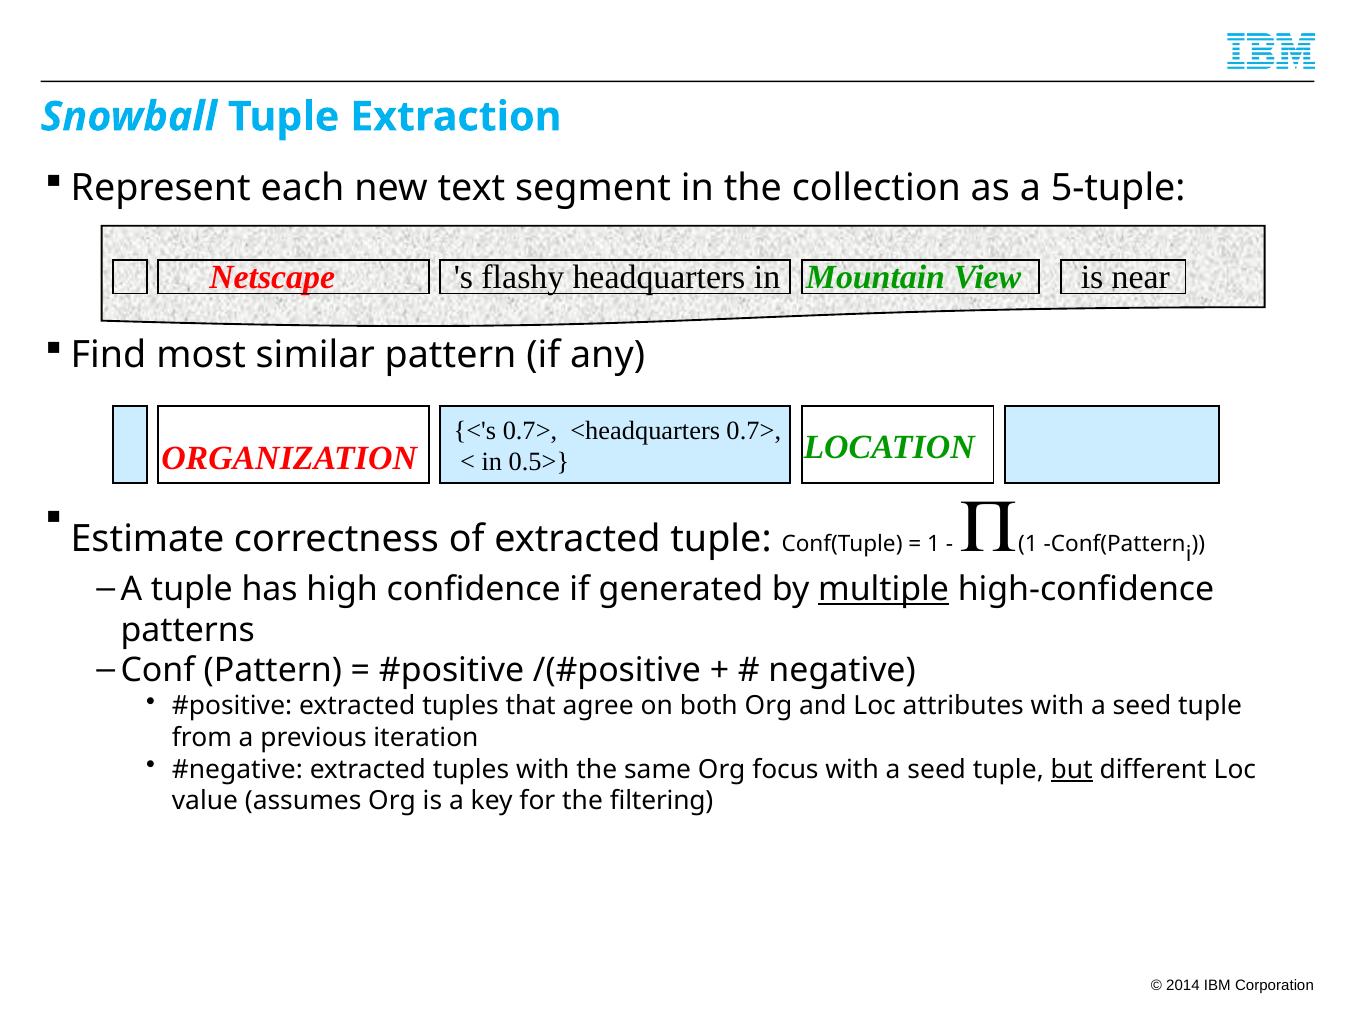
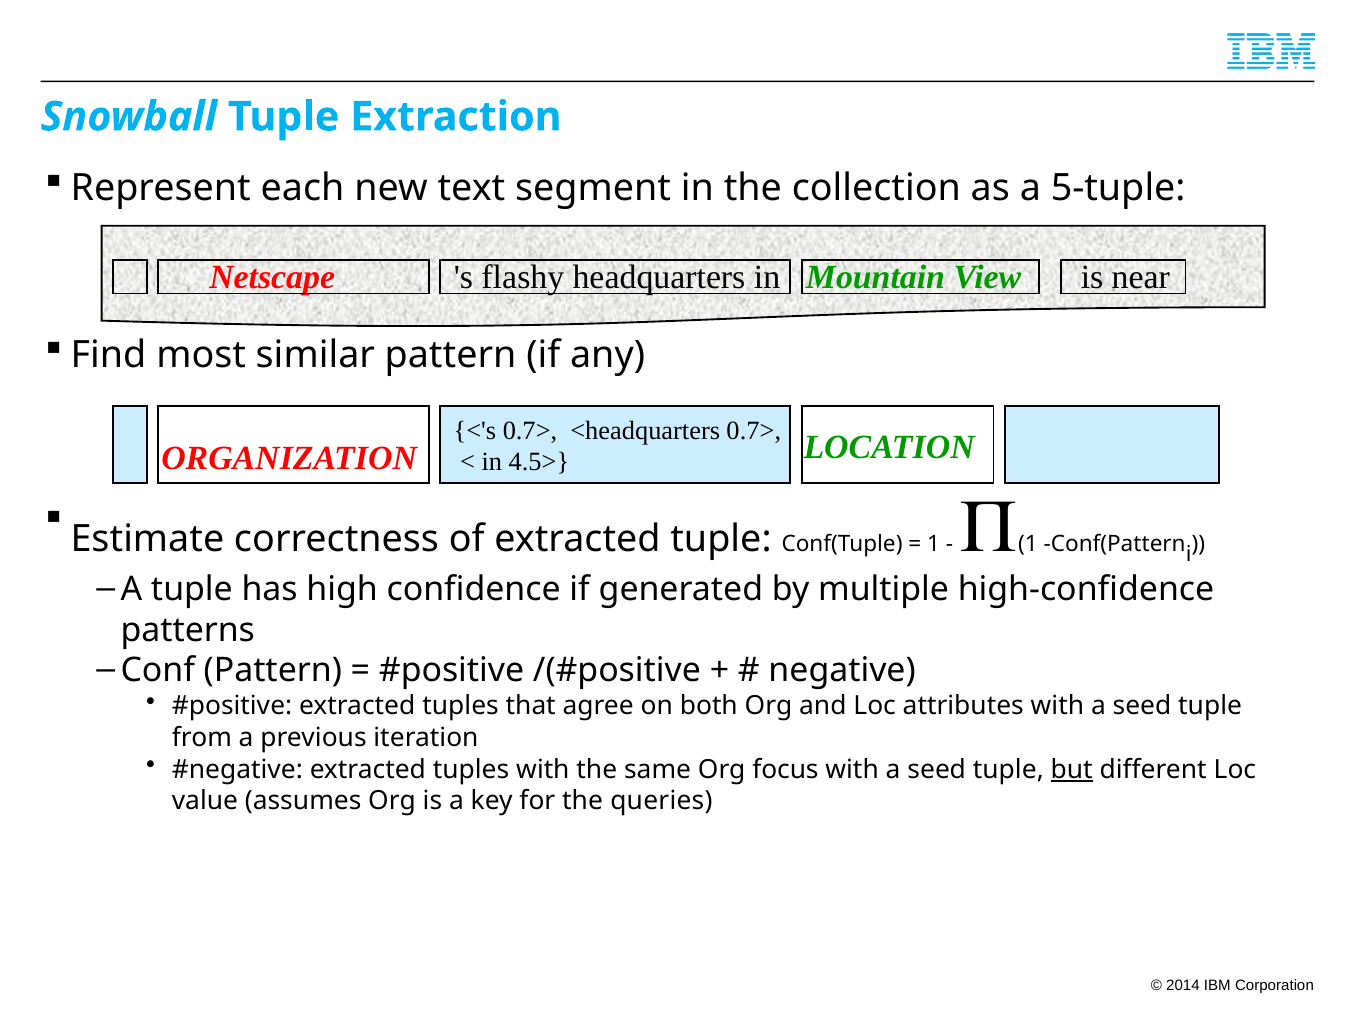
0.5>: 0.5> -> 4.5>
multiple underline: present -> none
filtering: filtering -> queries
